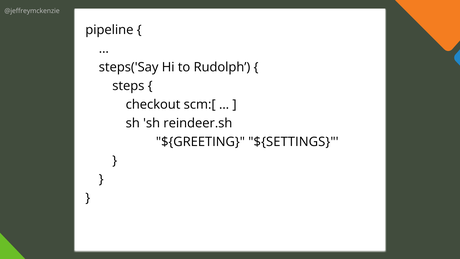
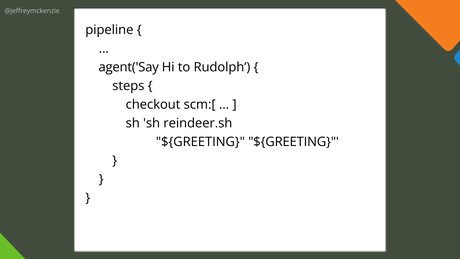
steps('Say: steps('Say -> agent('Say
${GREETING ${SETTINGS: ${SETTINGS -> ${GREETING
